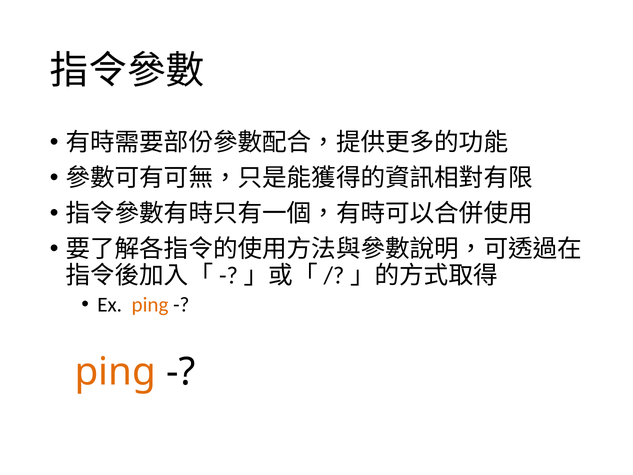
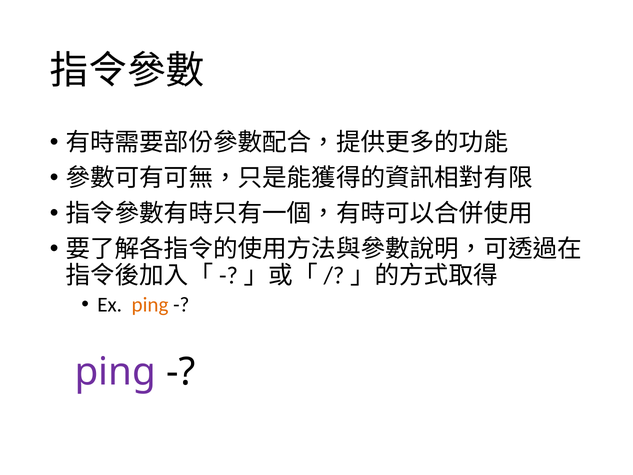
ping at (115, 372) colour: orange -> purple
